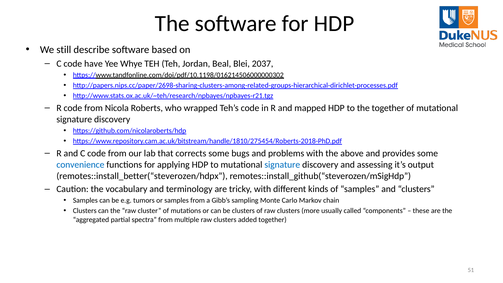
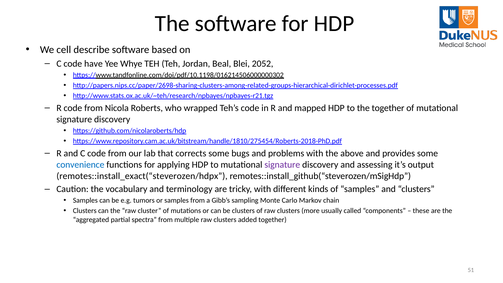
still: still -> cell
2037: 2037 -> 2052
signature at (282, 165) colour: blue -> purple
remotes::install_better(“steverozen/hdpx: remotes::install_better(“steverozen/hdpx -> remotes::install_exact(“steverozen/hdpx
